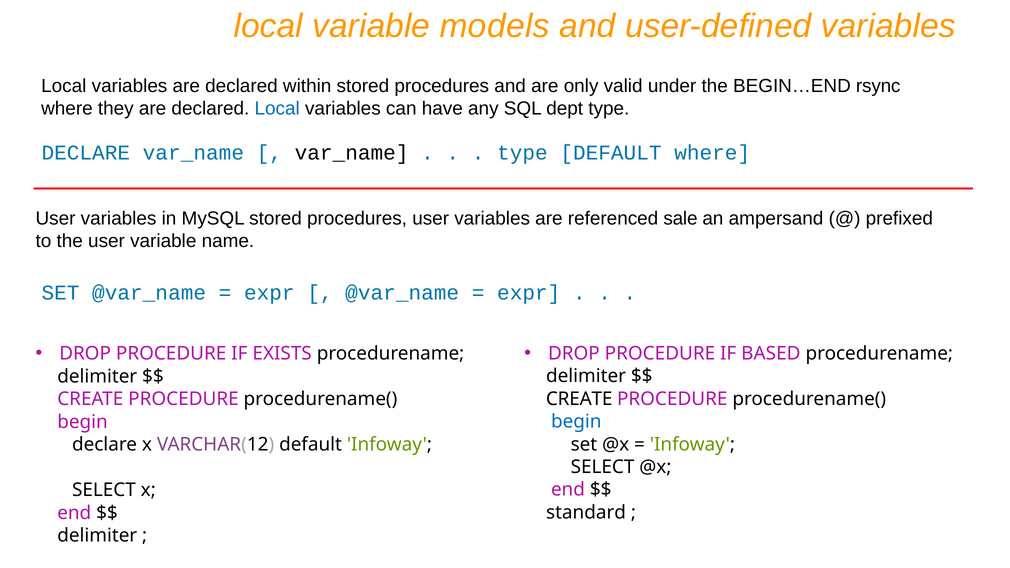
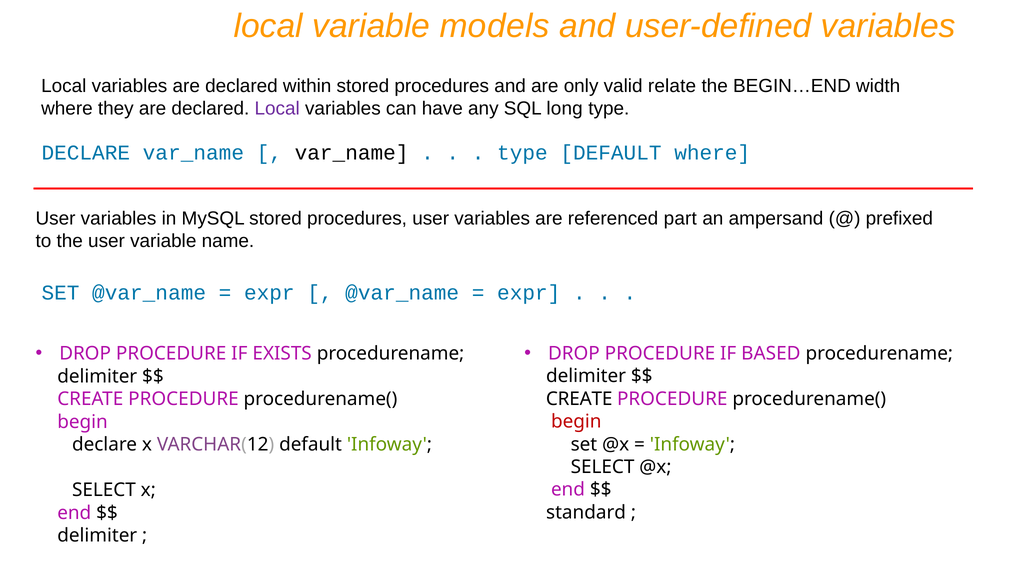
under: under -> relate
rsync: rsync -> width
Local at (277, 109) colour: blue -> purple
dept: dept -> long
sale: sale -> part
begin at (576, 422) colour: blue -> red
